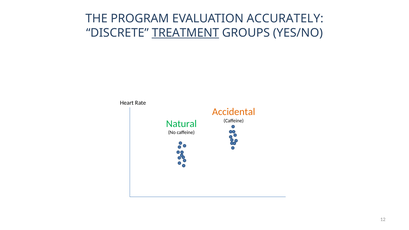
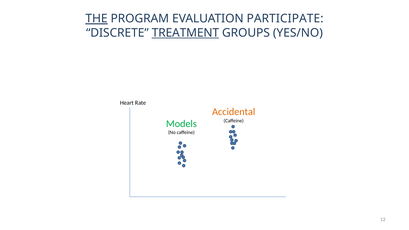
THE underline: none -> present
ACCURATELY: ACCURATELY -> PARTICIPATE
Natural: Natural -> Models
